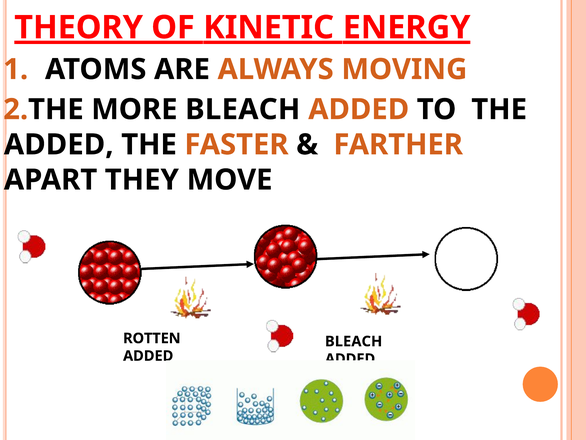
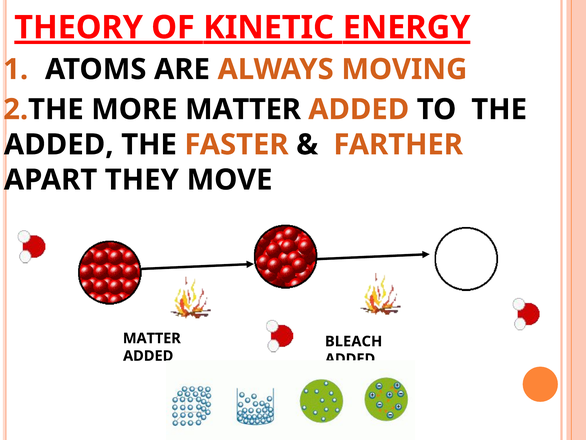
MORE BLEACH: BLEACH -> MATTER
ROTTEN at (152, 338): ROTTEN -> MATTER
